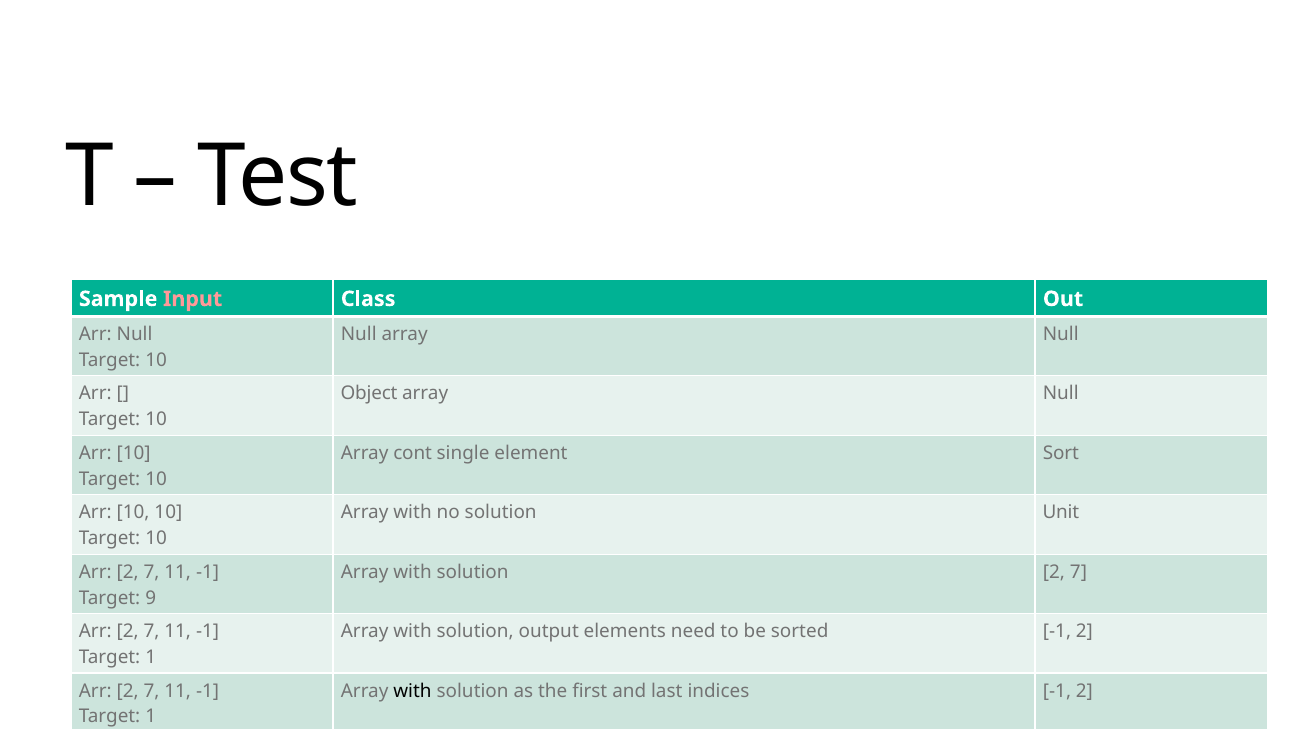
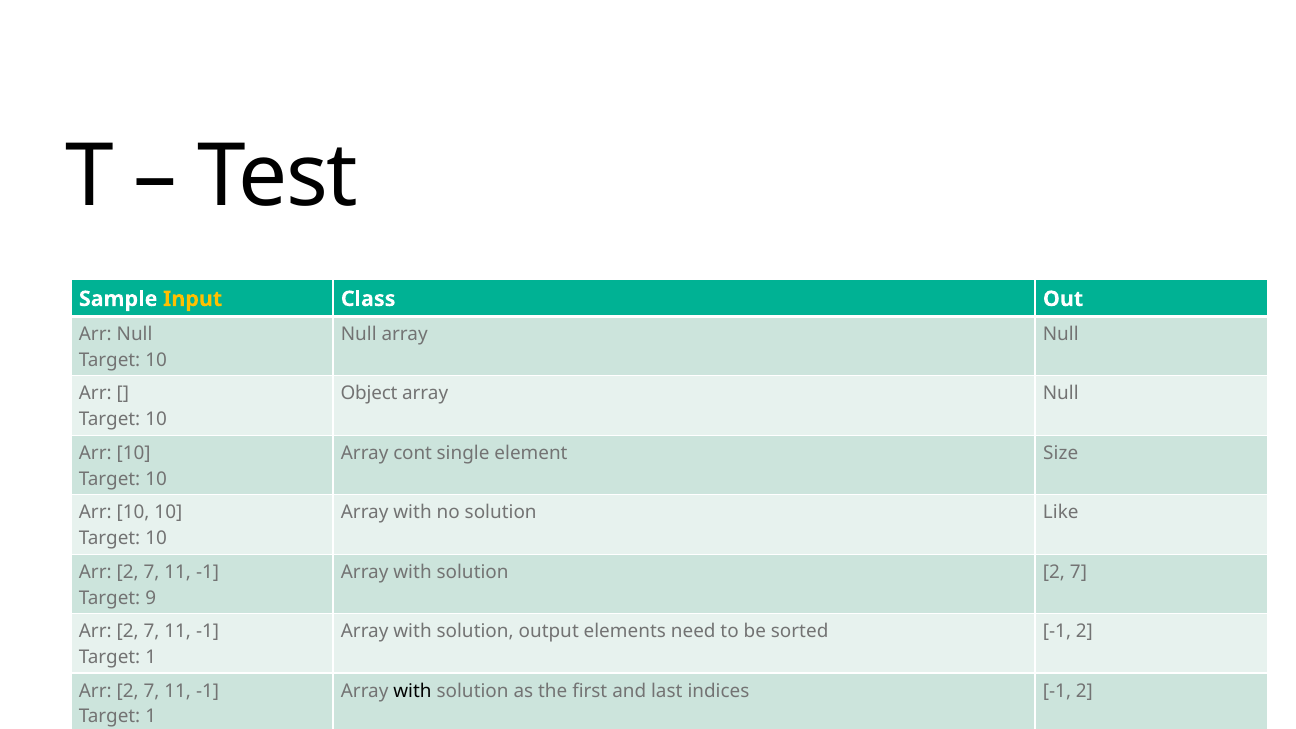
Input colour: pink -> yellow
Sort: Sort -> Size
Unit: Unit -> Like
